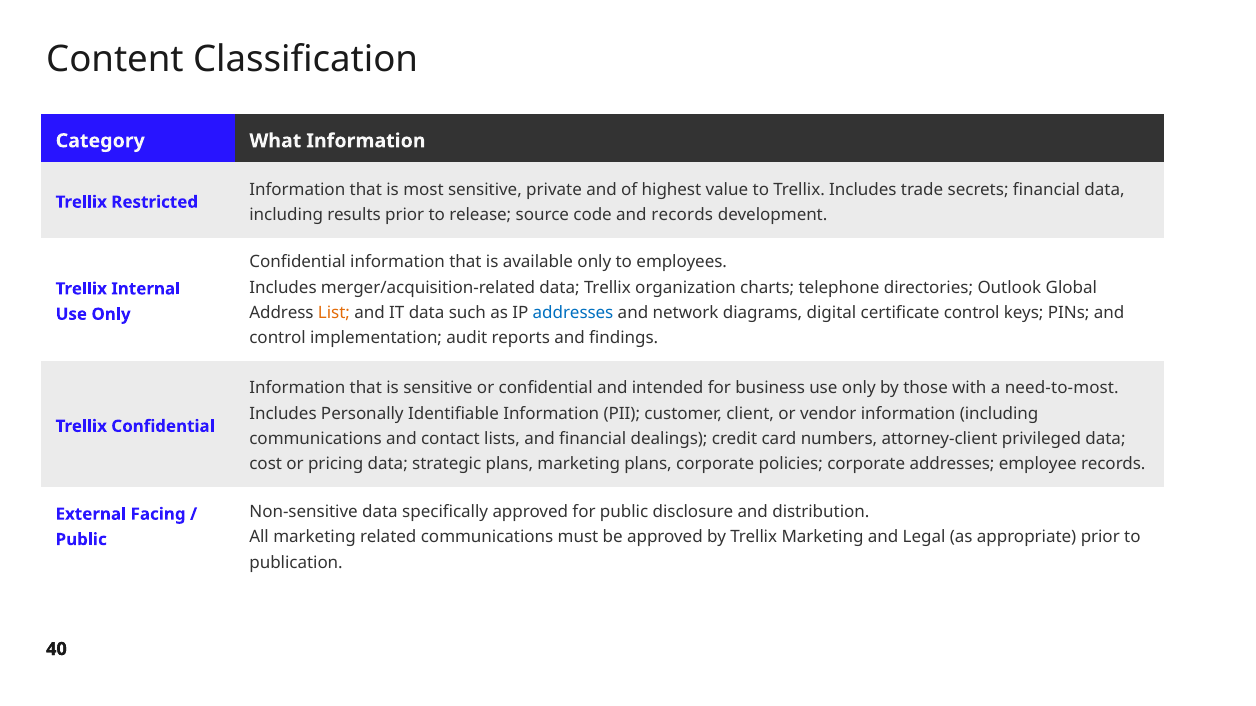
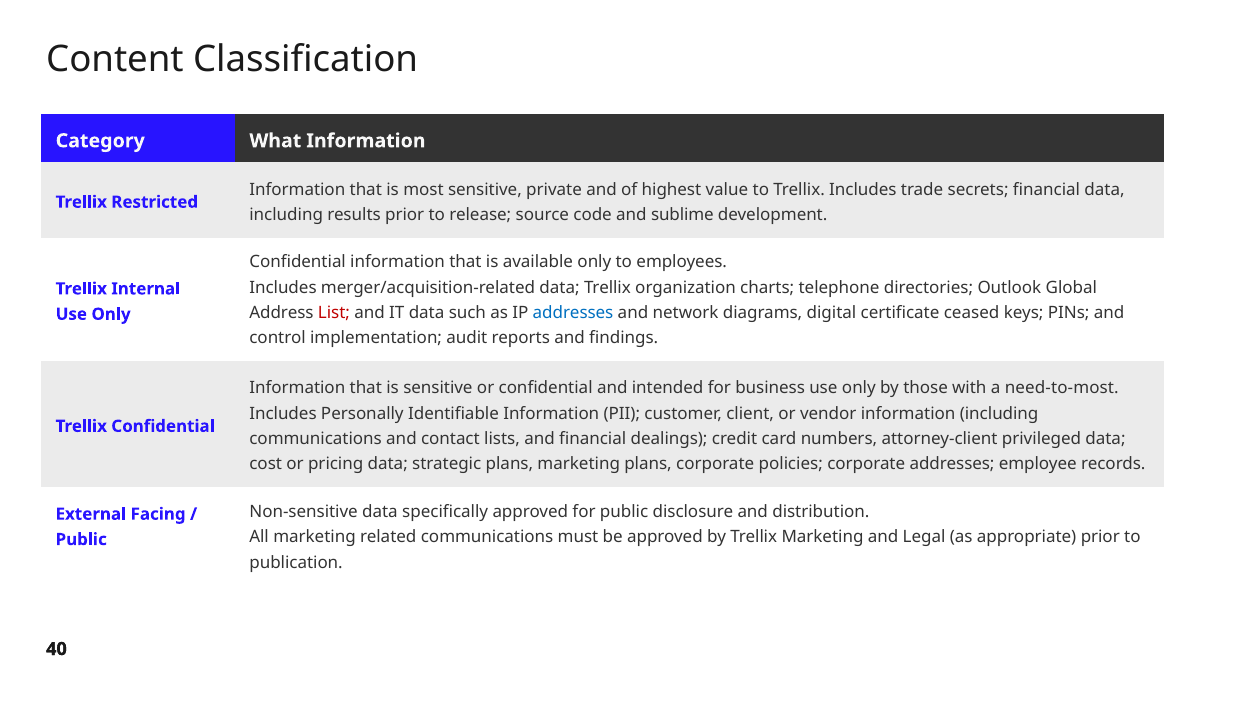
and records: records -> sublime
List colour: orange -> red
certificate control: control -> ceased
